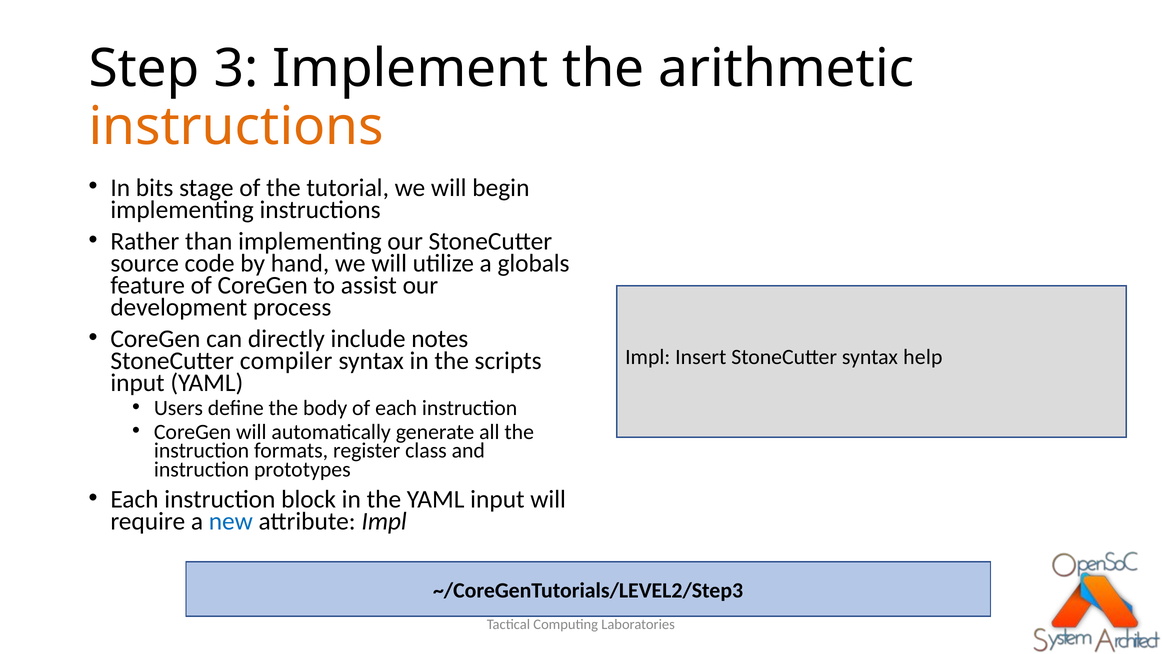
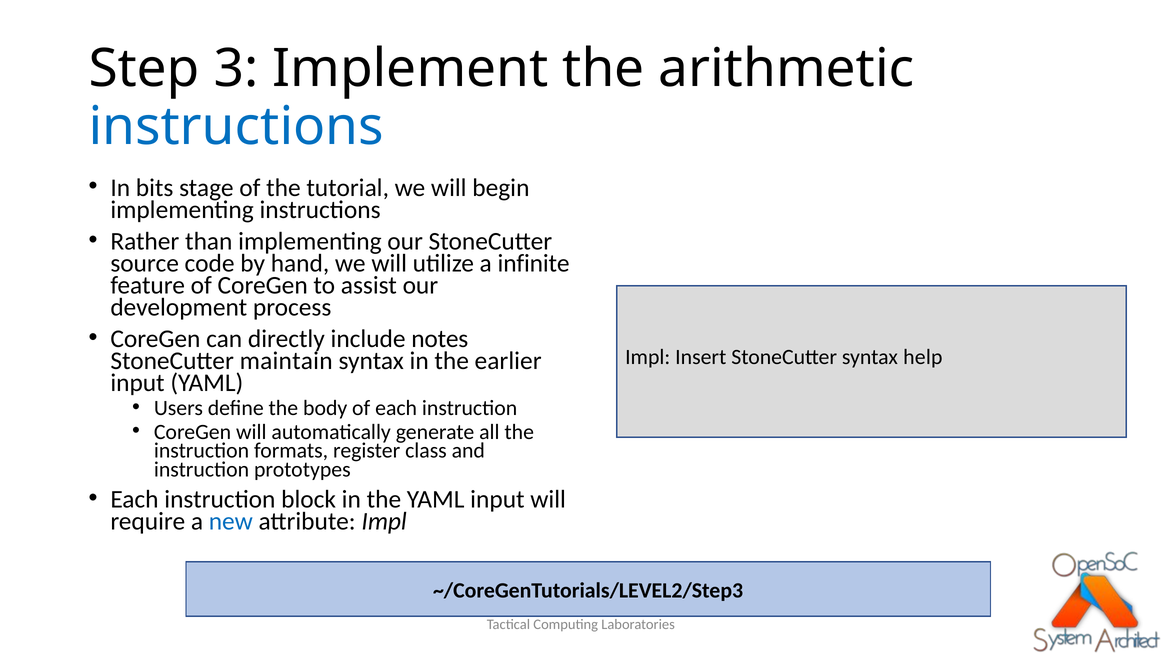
instructions at (236, 126) colour: orange -> blue
globals: globals -> infinite
compiler: compiler -> maintain
scripts: scripts -> earlier
